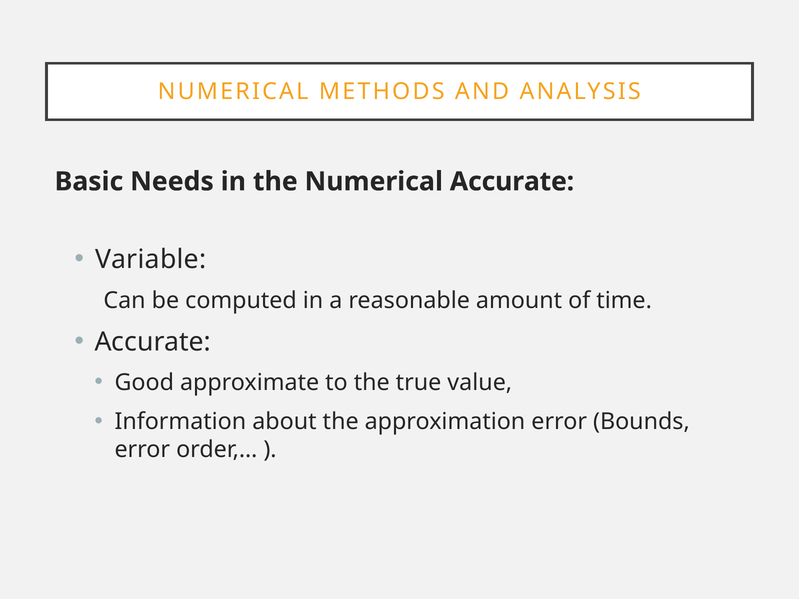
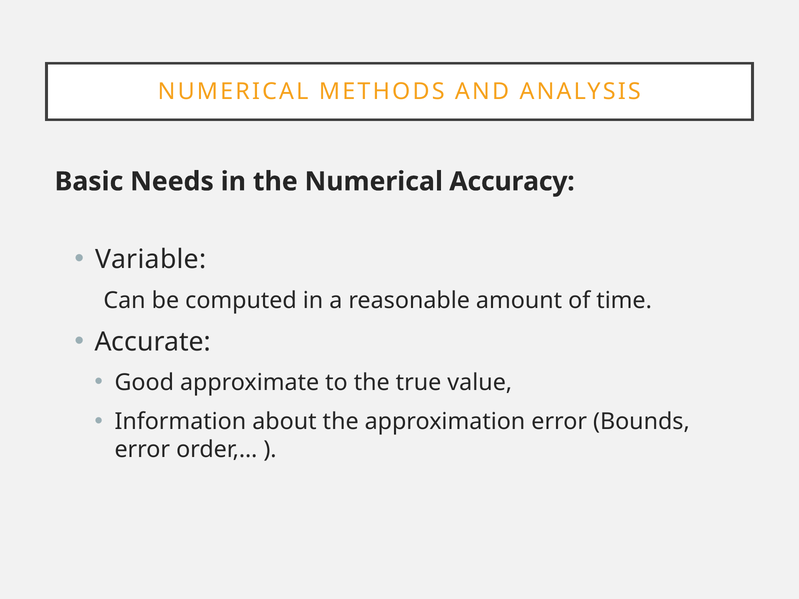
Numerical Accurate: Accurate -> Accuracy
